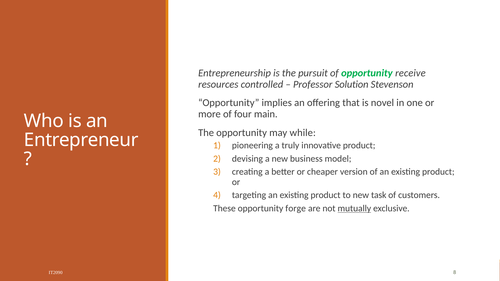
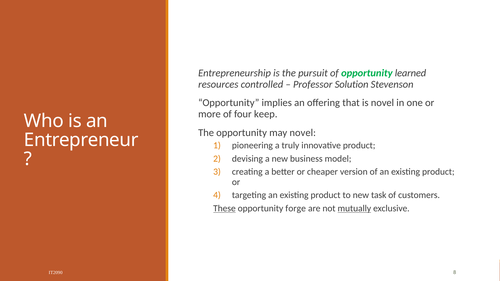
receive: receive -> learned
main: main -> keep
may while: while -> novel
These underline: none -> present
